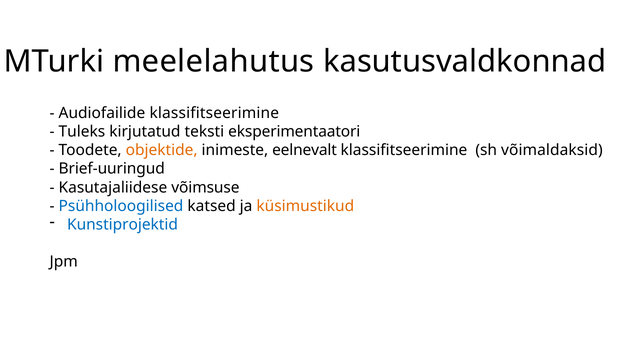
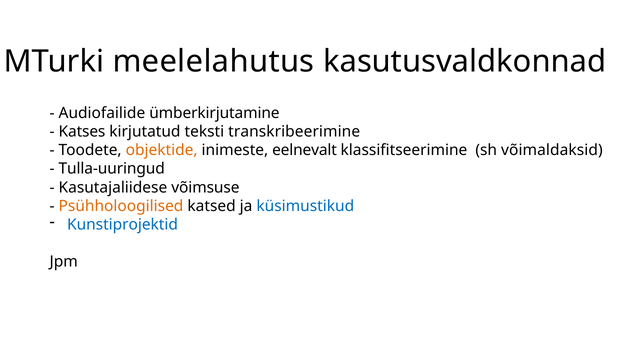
Audiofailide klassifitseerimine: klassifitseerimine -> ümberkirjutamine
Tuleks: Tuleks -> Katses
eksperimentaatori: eksperimentaatori -> transkribeerimine
Brief-uuringud: Brief-uuringud -> Tulla-uuringud
Psühholoogilised colour: blue -> orange
küsimustikud colour: orange -> blue
